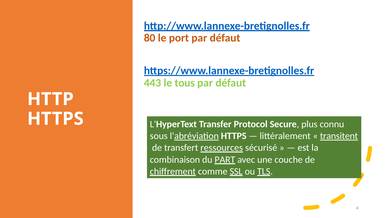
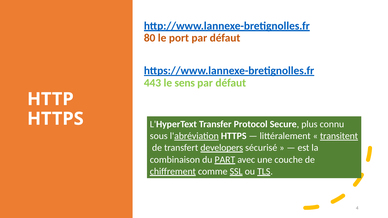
tous: tous -> sens
ressources: ressources -> developers
